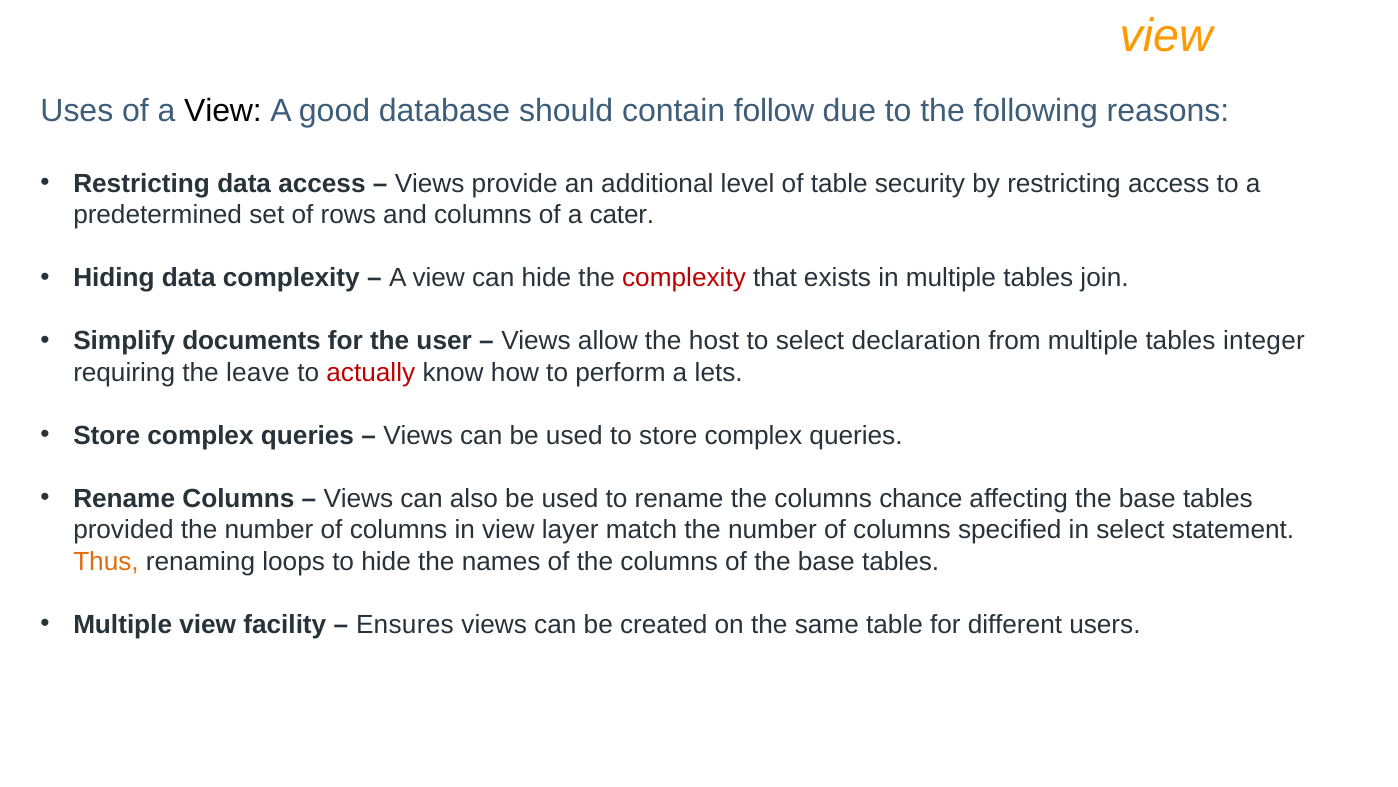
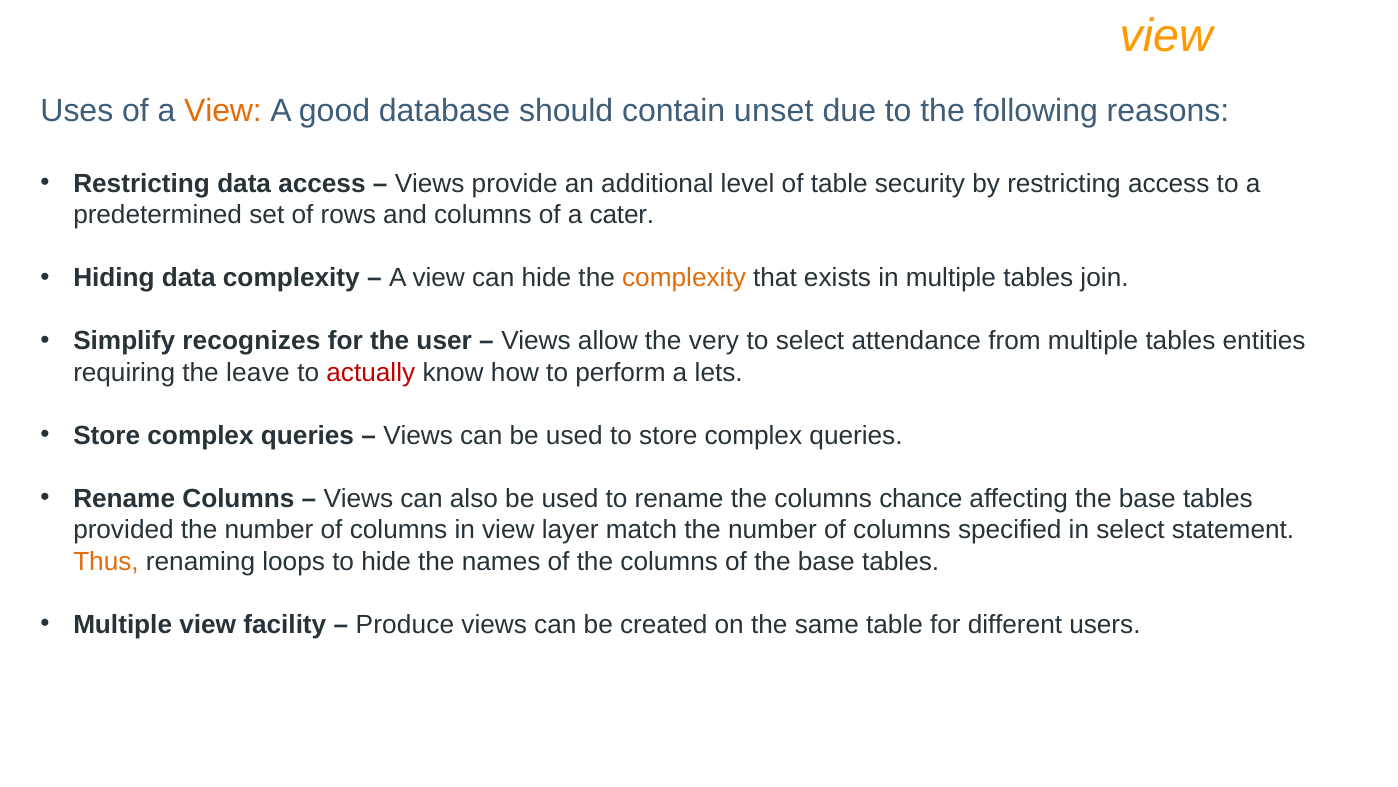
View at (223, 111) colour: black -> orange
follow: follow -> unset
complexity at (684, 278) colour: red -> orange
documents: documents -> recognizes
host: host -> very
declaration: declaration -> attendance
integer: integer -> entities
Ensures: Ensures -> Produce
